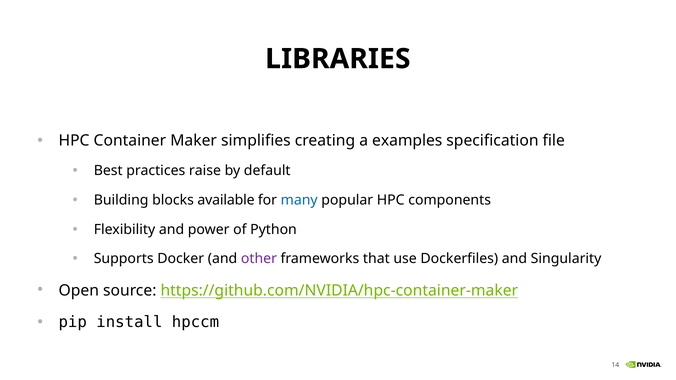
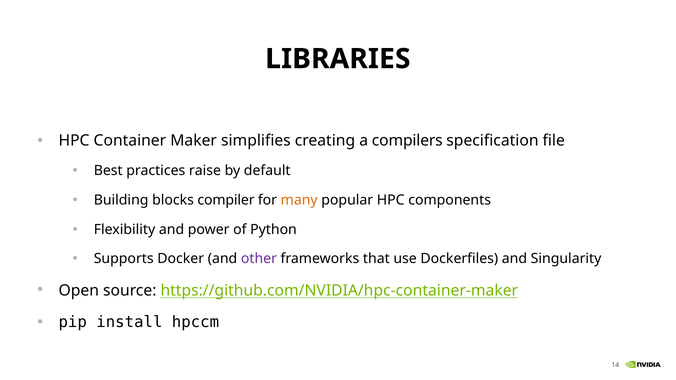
examples: examples -> compilers
available: available -> compiler
many colour: blue -> orange
